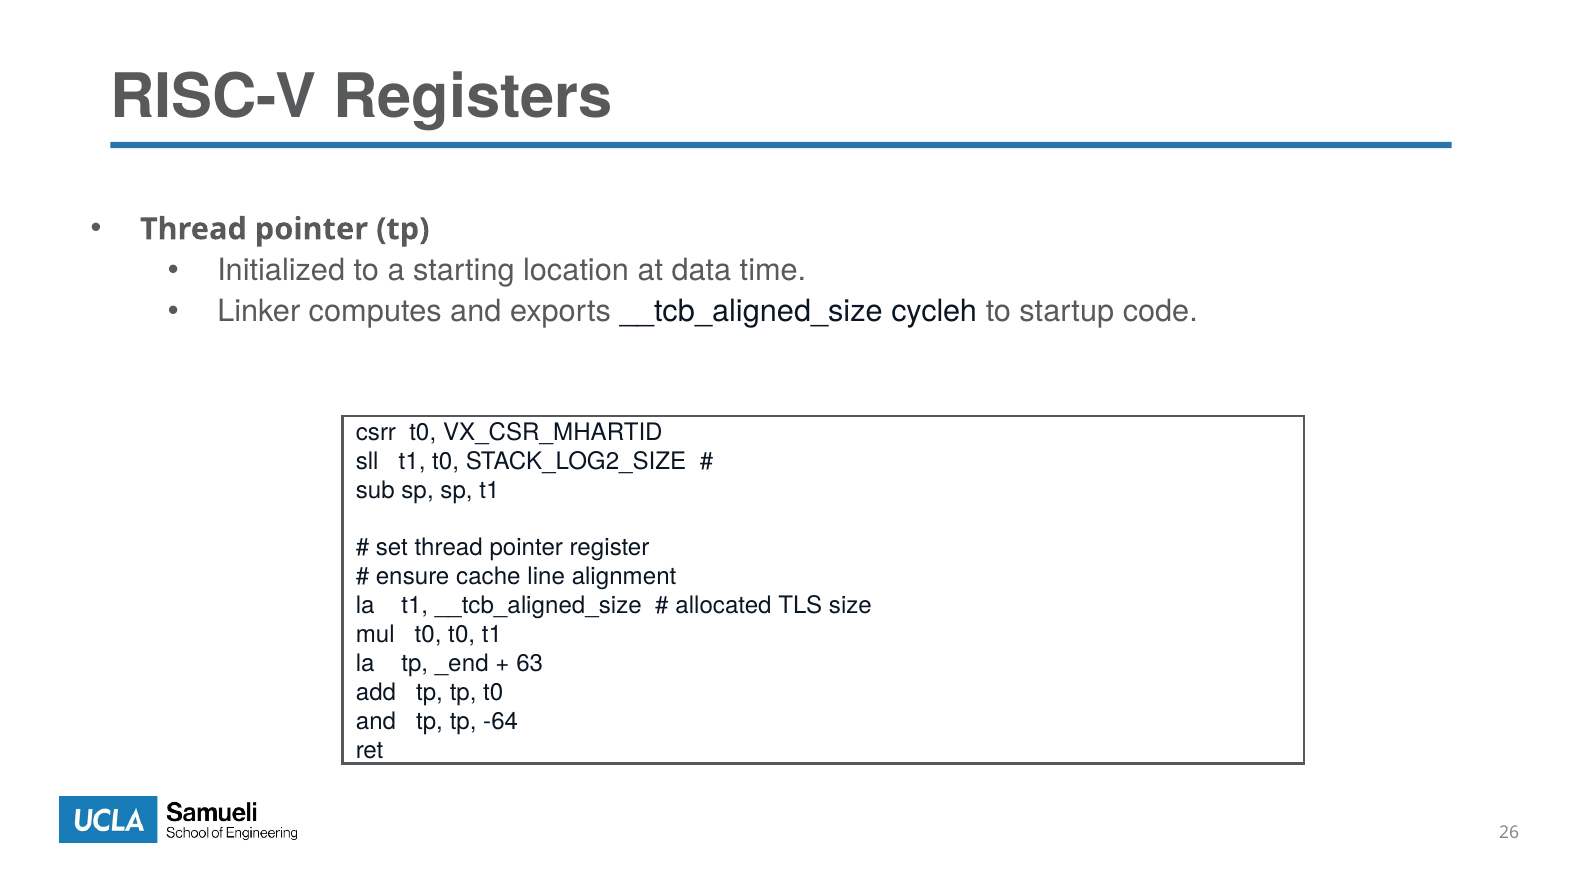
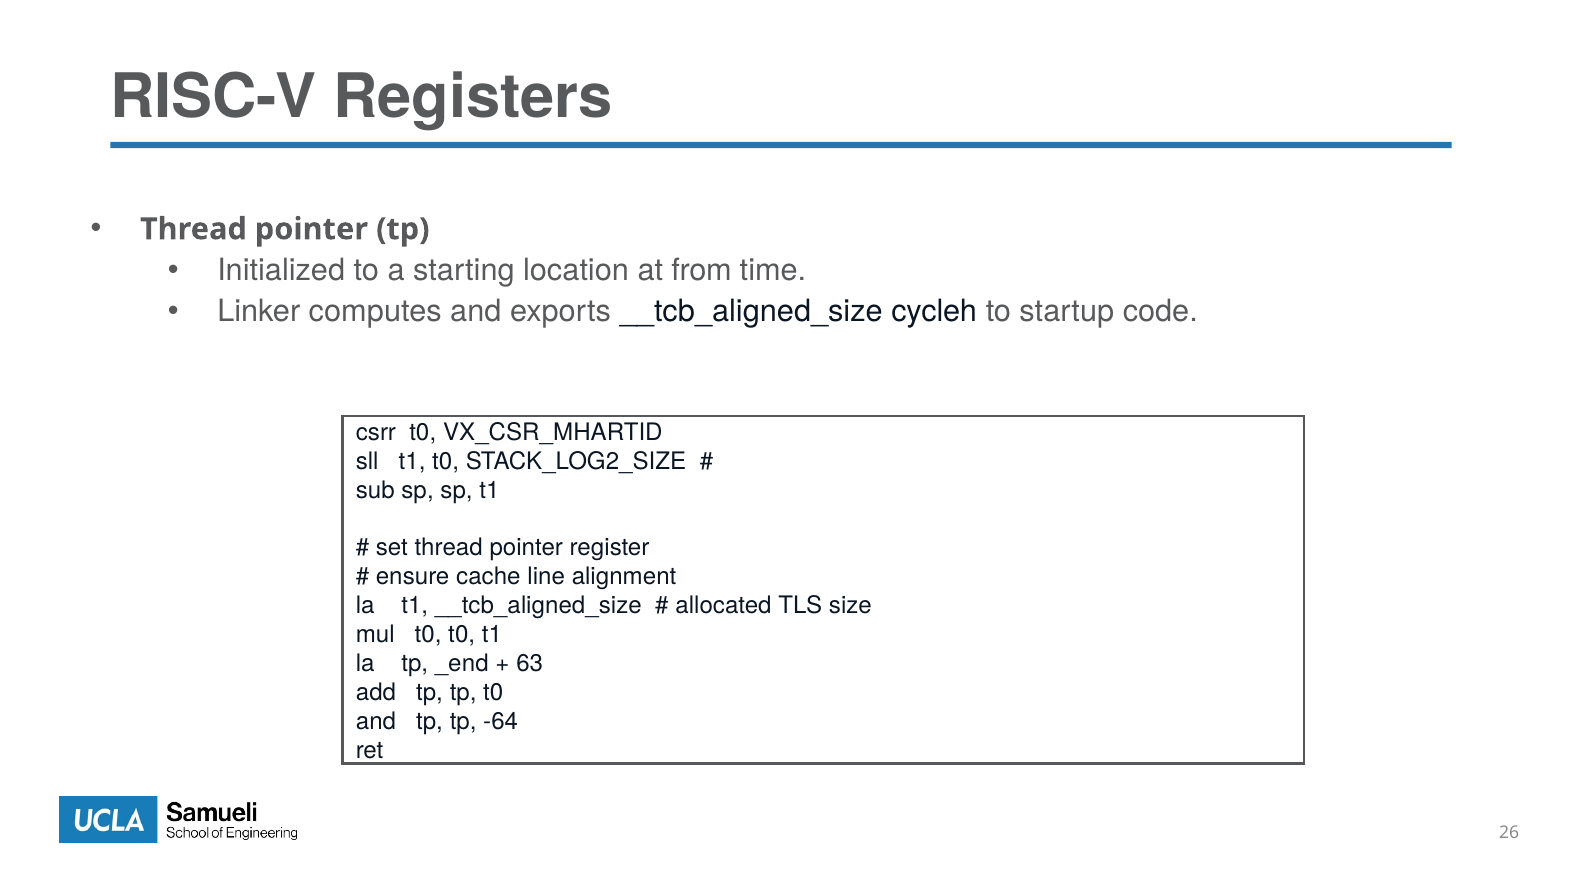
data: data -> from
